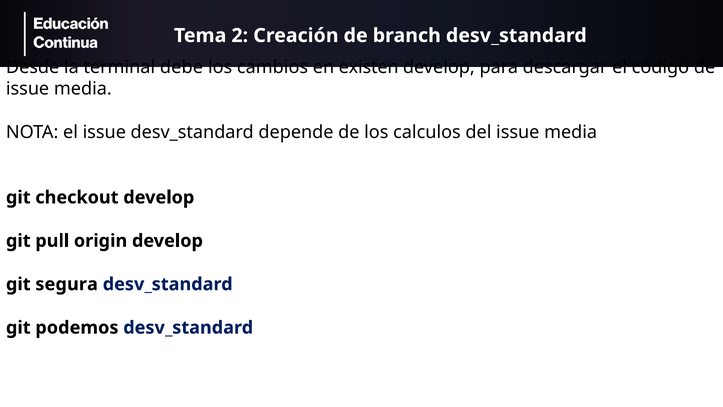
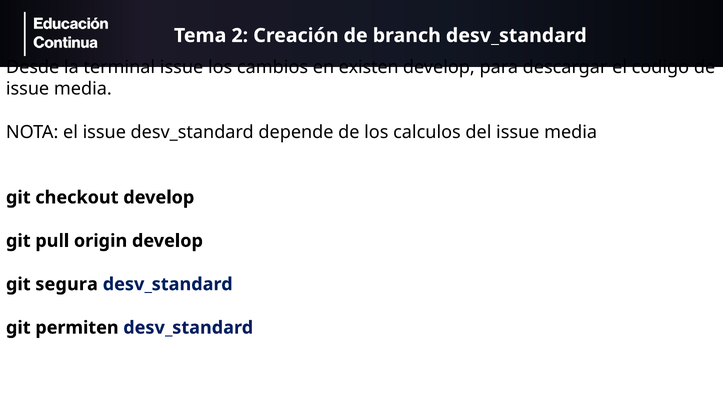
terminal debe: debe -> issue
podemos: podemos -> permiten
